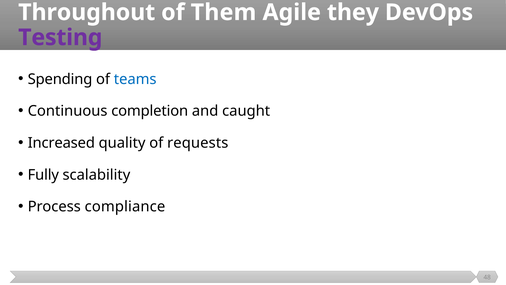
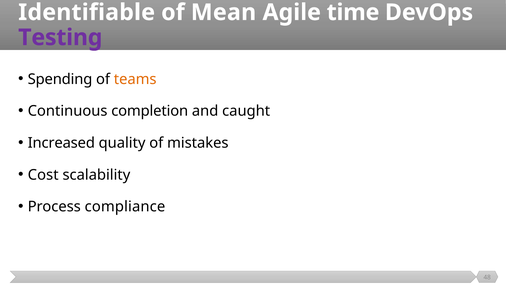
Throughout: Throughout -> Identifiable
Them: Them -> Mean
they: they -> time
teams colour: blue -> orange
requests: requests -> mistakes
Fully: Fully -> Cost
